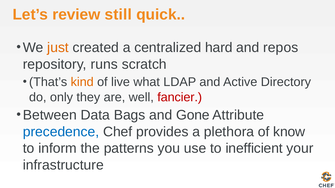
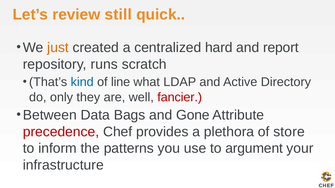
repos: repos -> report
kind colour: orange -> blue
live: live -> line
precedence colour: blue -> red
know: know -> store
inefficient: inefficient -> argument
